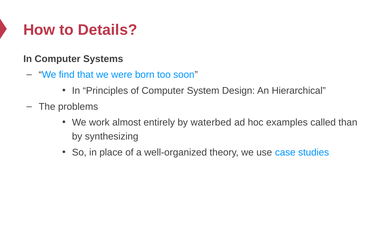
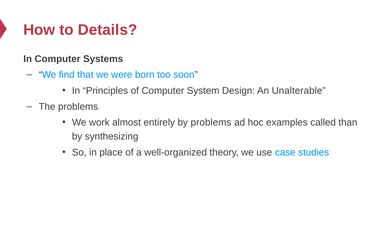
Hierarchical: Hierarchical -> Unalterable
by waterbed: waterbed -> problems
